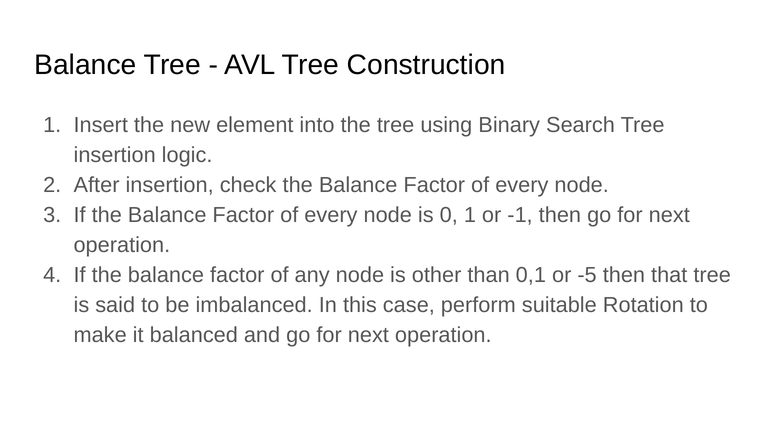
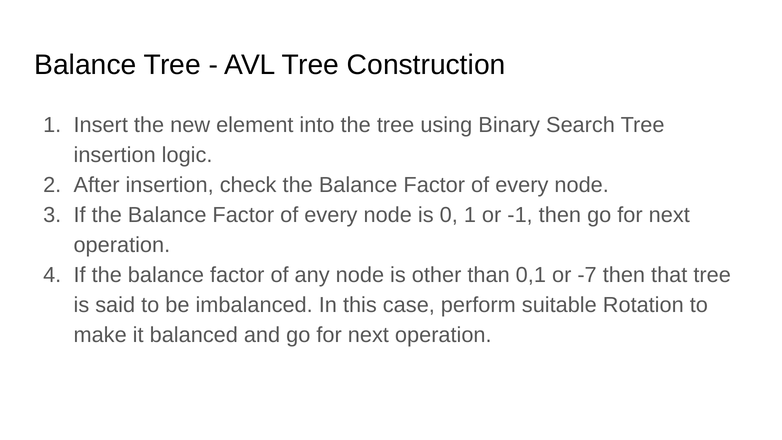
-5: -5 -> -7
